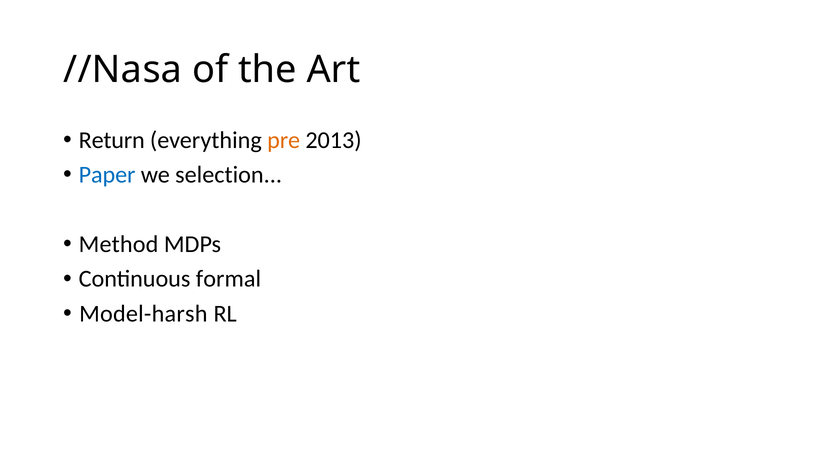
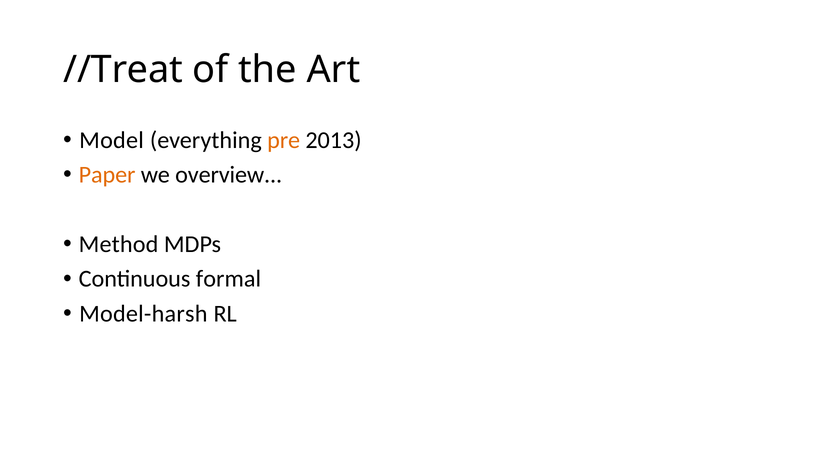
//Nasa: //Nasa -> //Treat
Return: Return -> Model
Paper colour: blue -> orange
selection: selection -> overview
